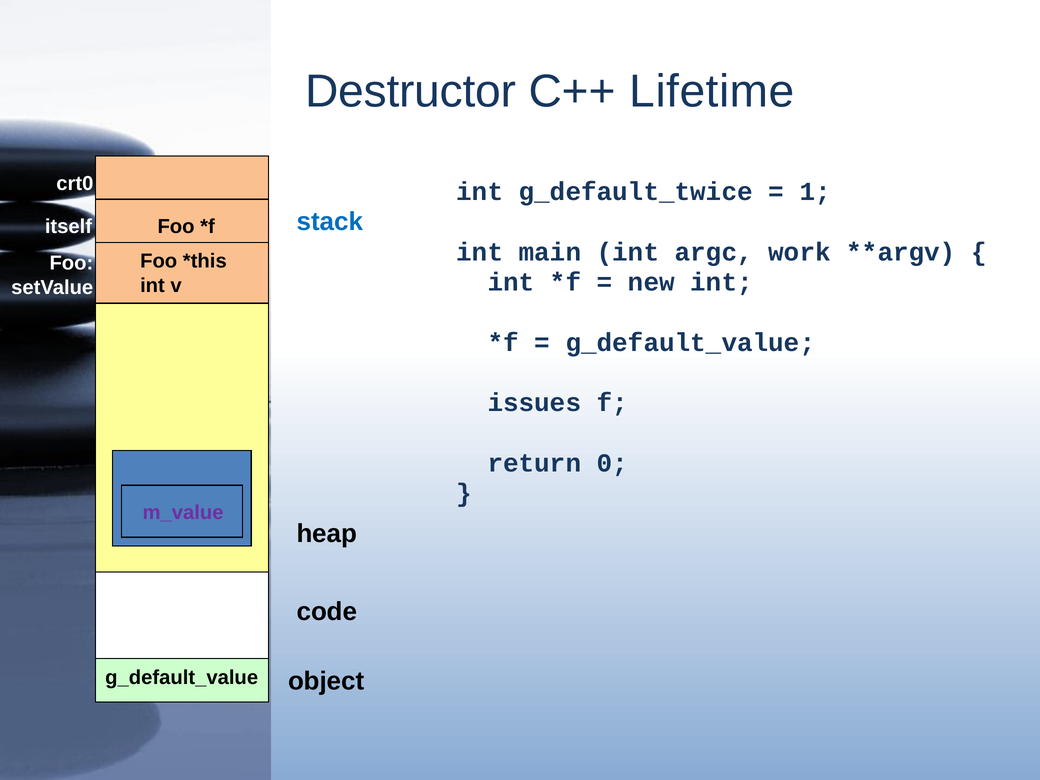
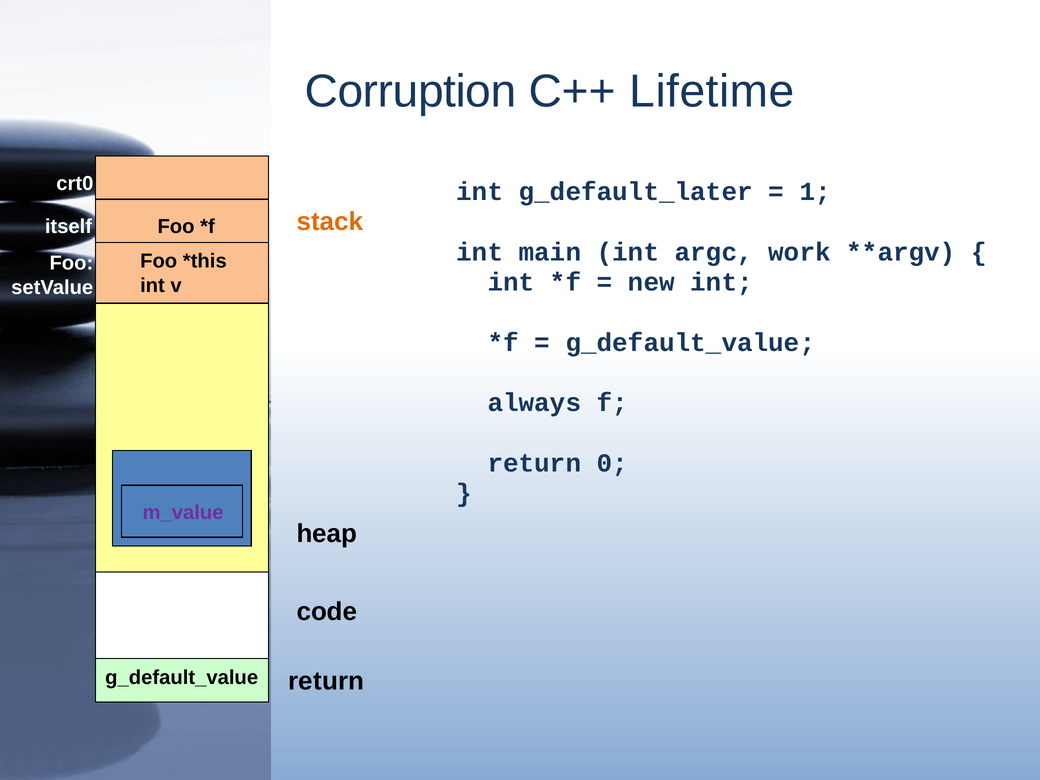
Destructor: Destructor -> Corruption
g_default_twice: g_default_twice -> g_default_later
stack colour: blue -> orange
issues: issues -> always
object at (326, 681): object -> return
